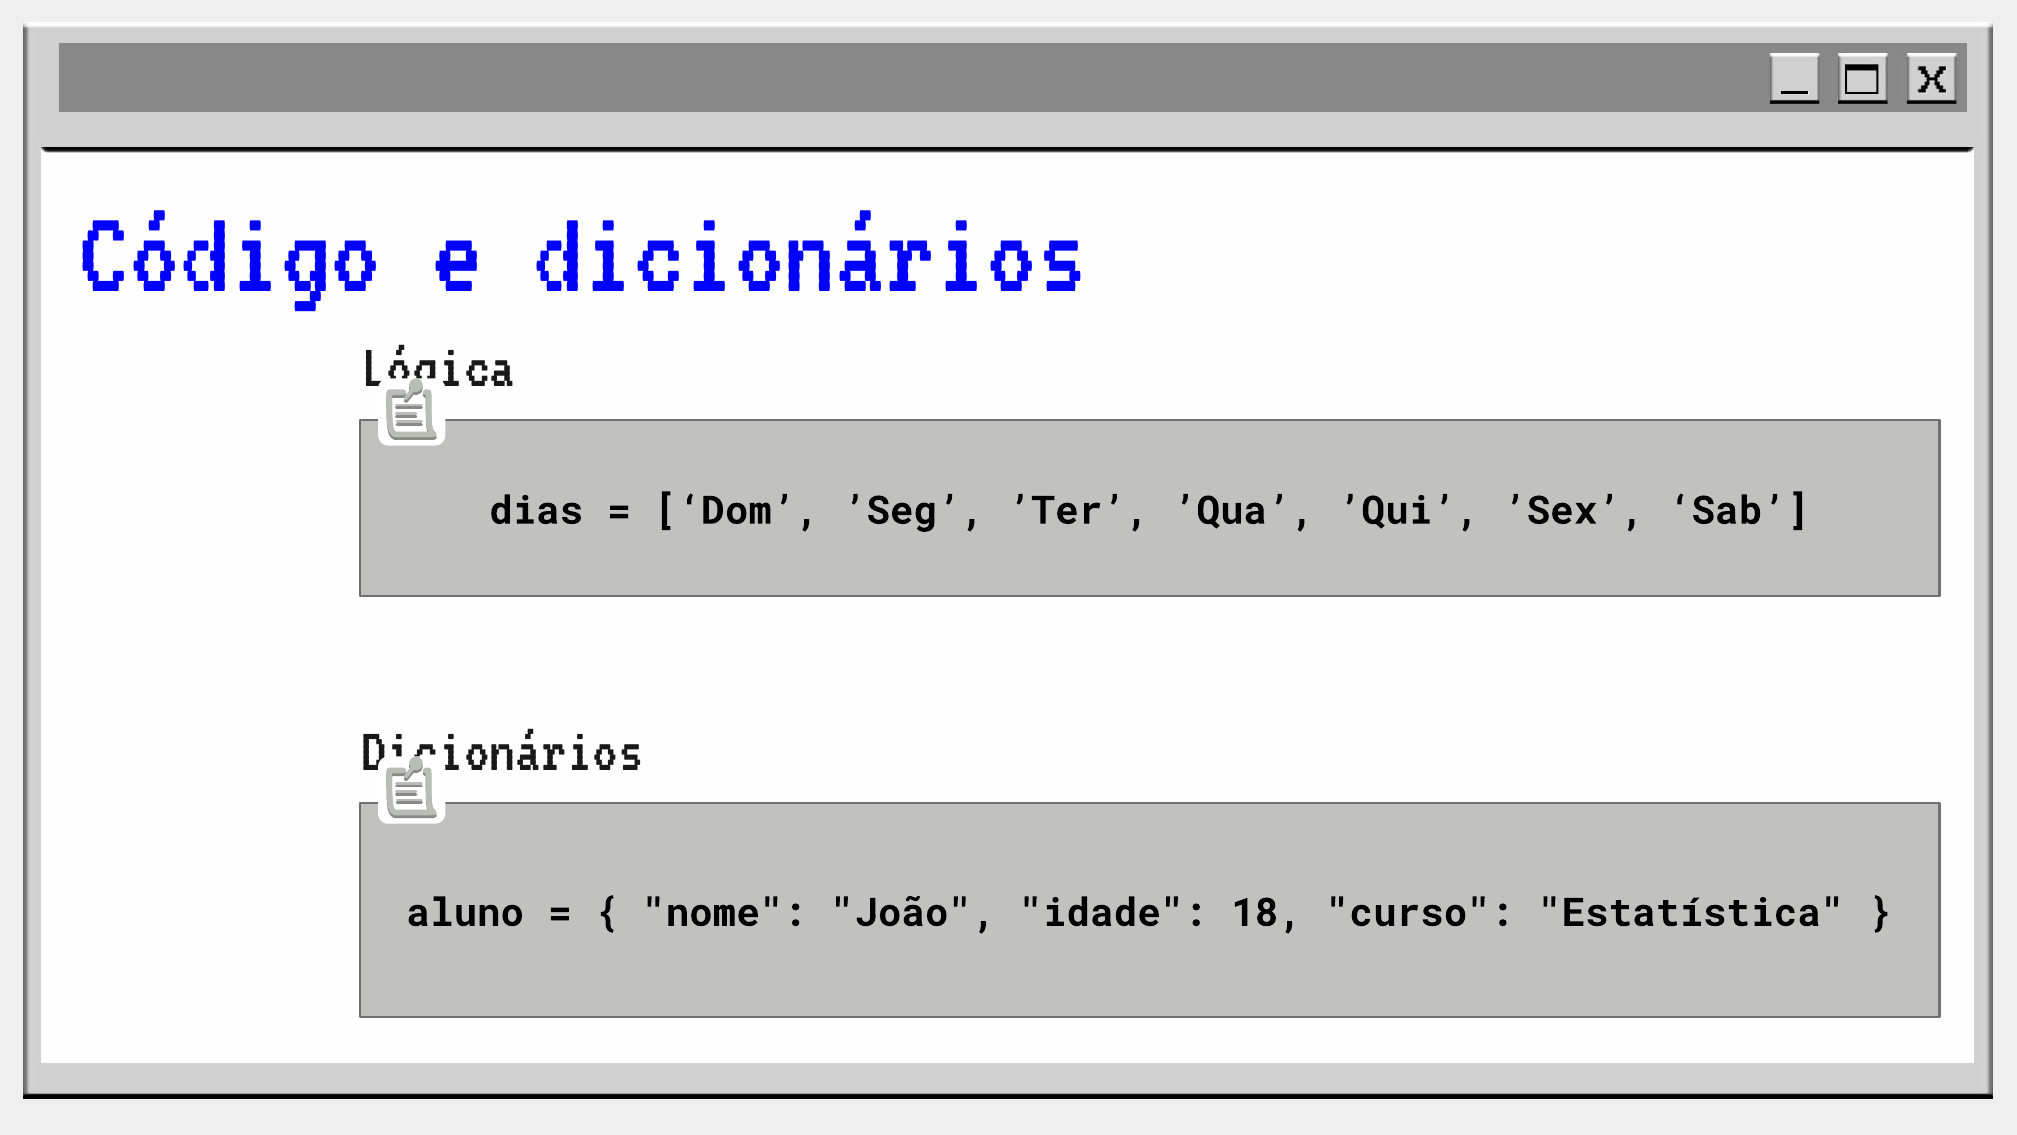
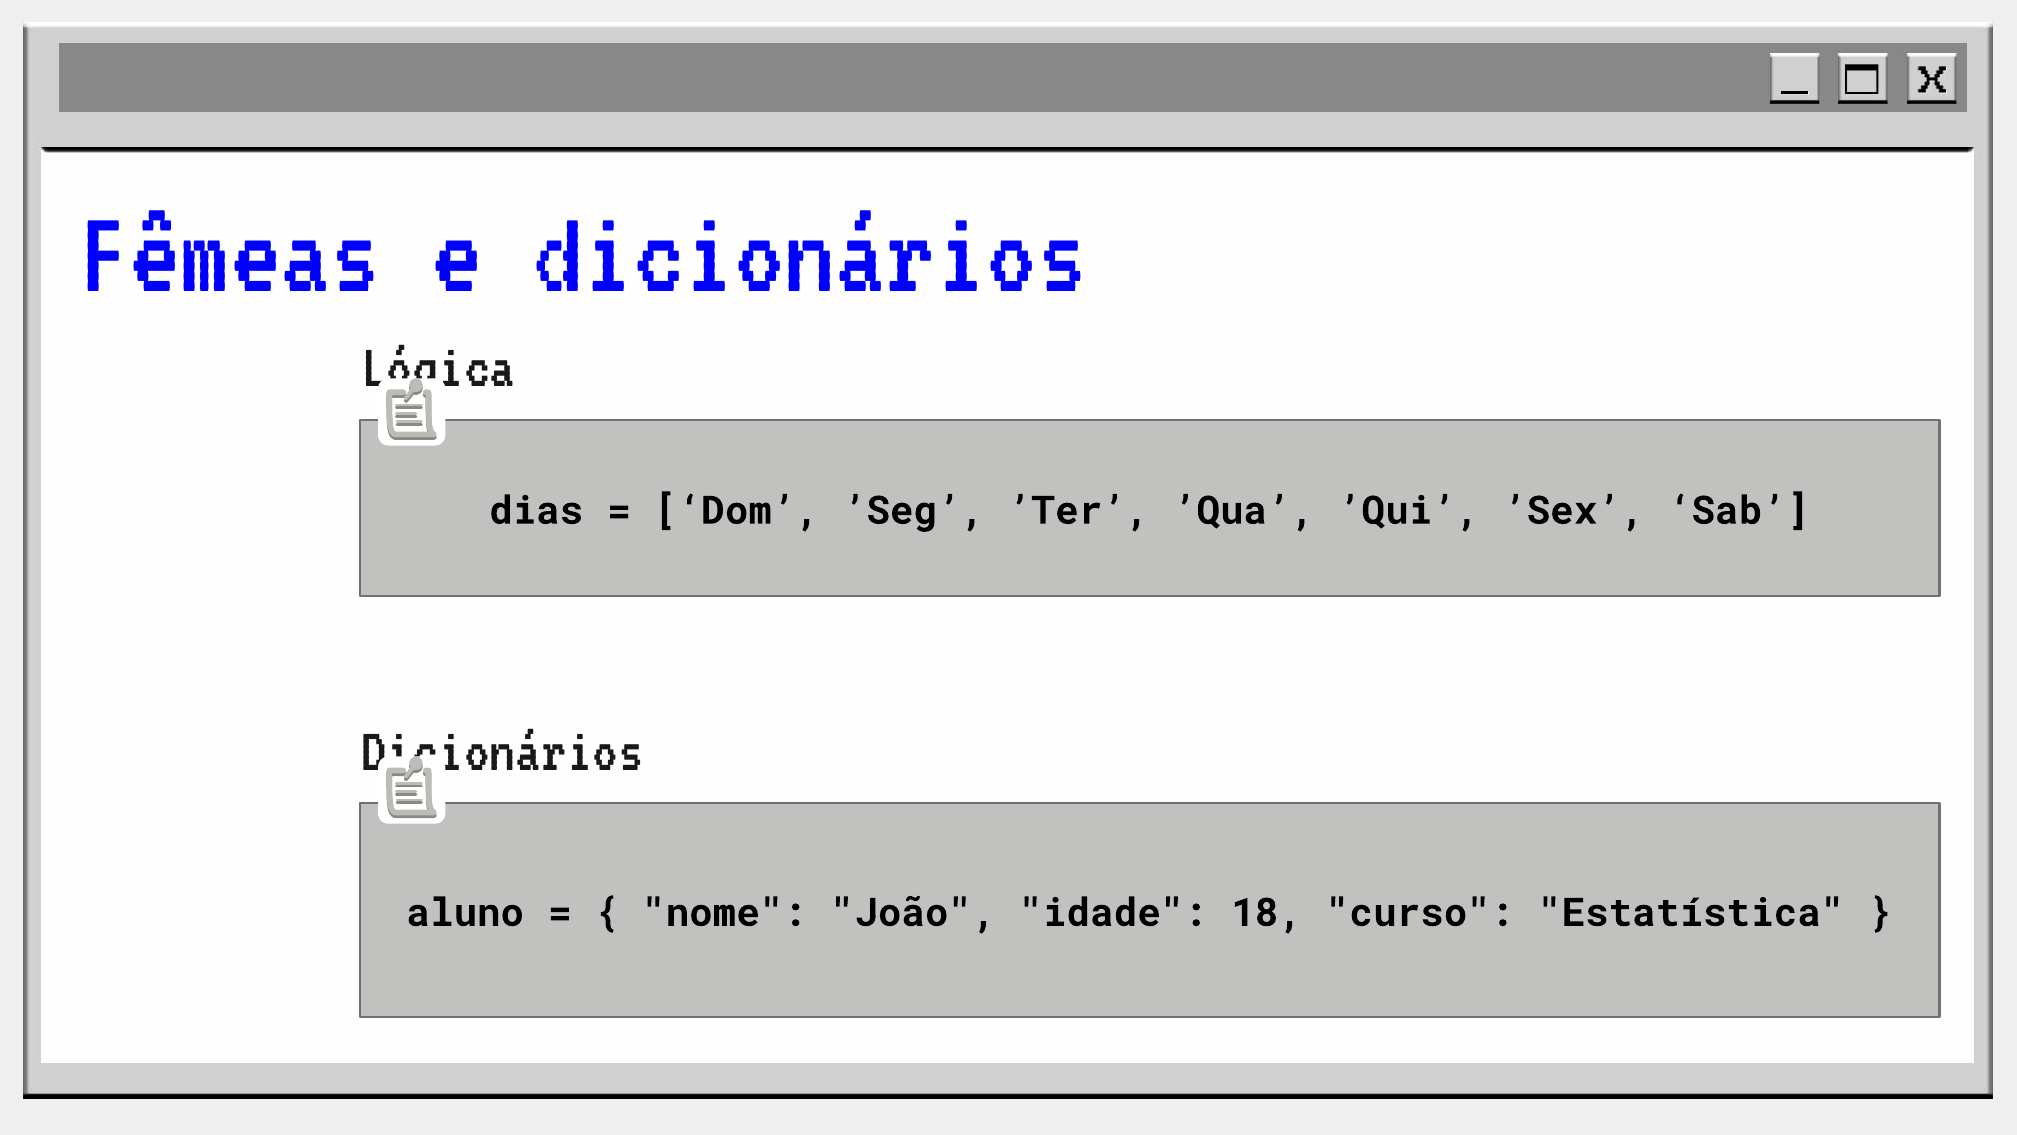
Código: Código -> Fêmeas
